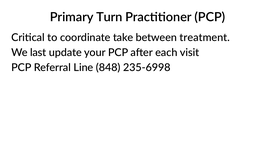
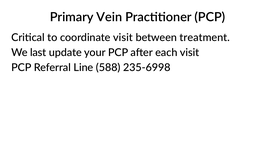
Turn: Turn -> Vein
coordinate take: take -> visit
848: 848 -> 588
